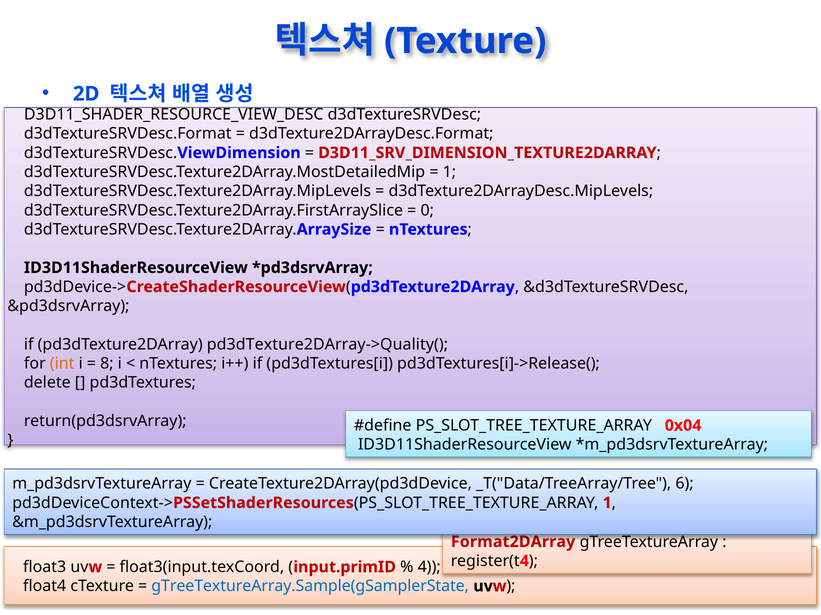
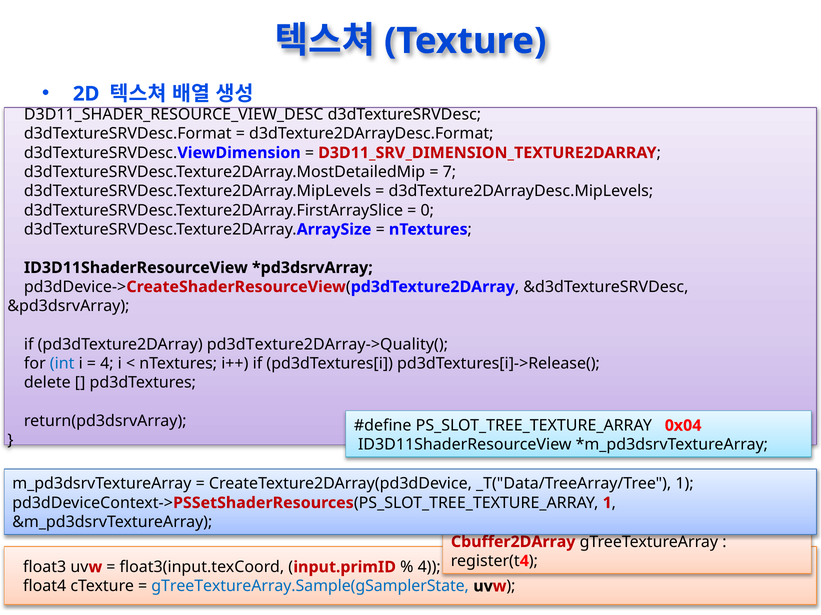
1 at (449, 172): 1 -> 7
int colour: orange -> blue
8 at (107, 364): 8 -> 4
_T("Data/TreeArray/Tree 6: 6 -> 1
Format2DArray: Format2DArray -> Cbuffer2DArray
